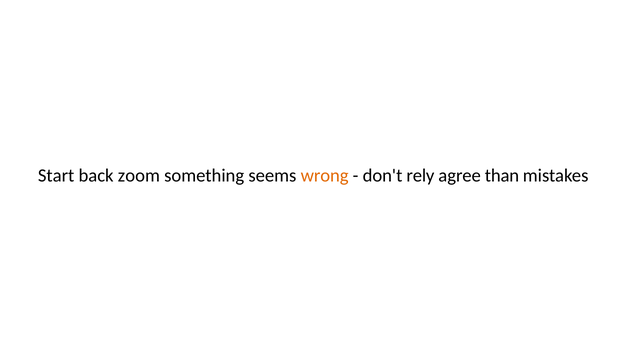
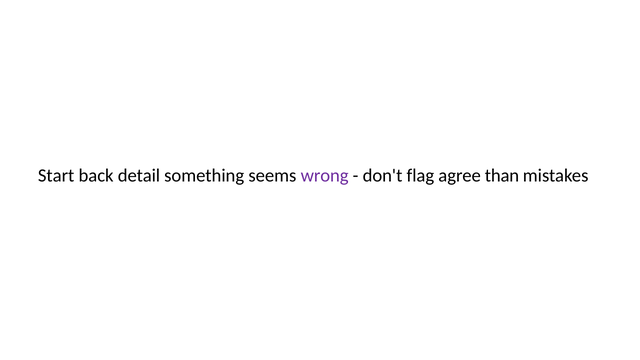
zoom: zoom -> detail
wrong colour: orange -> purple
rely: rely -> flag
